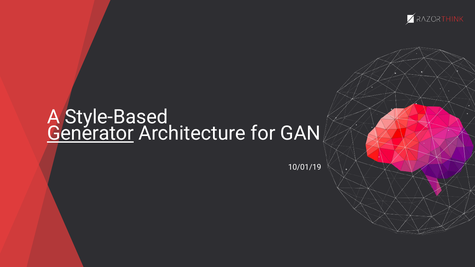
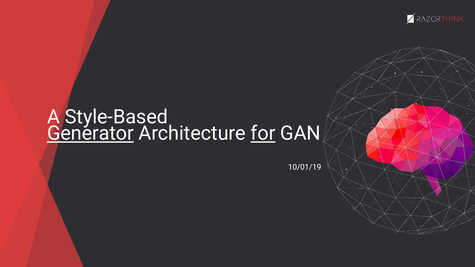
for underline: none -> present
